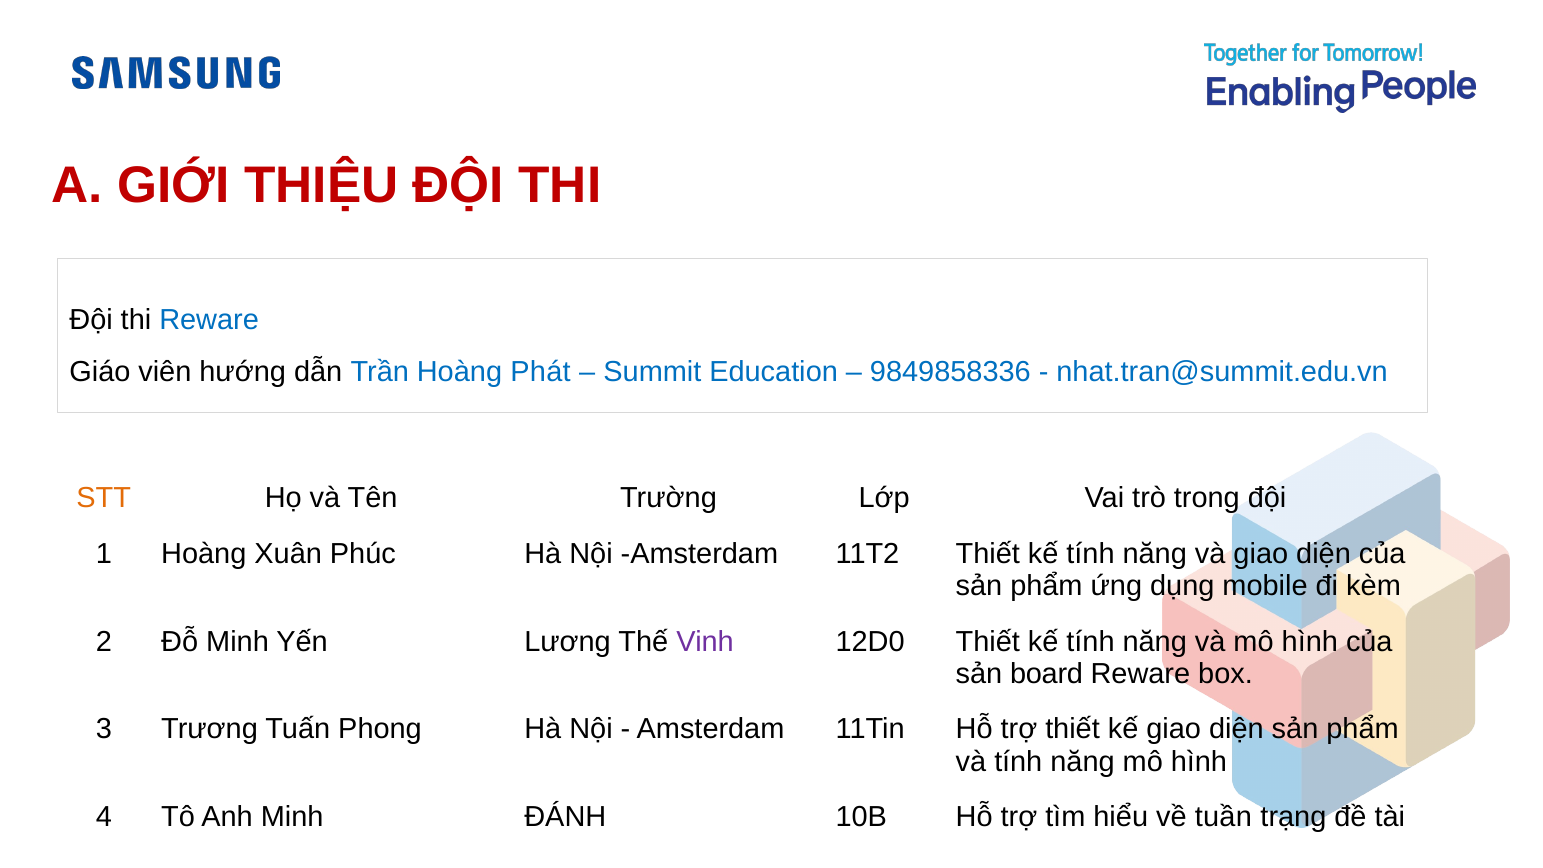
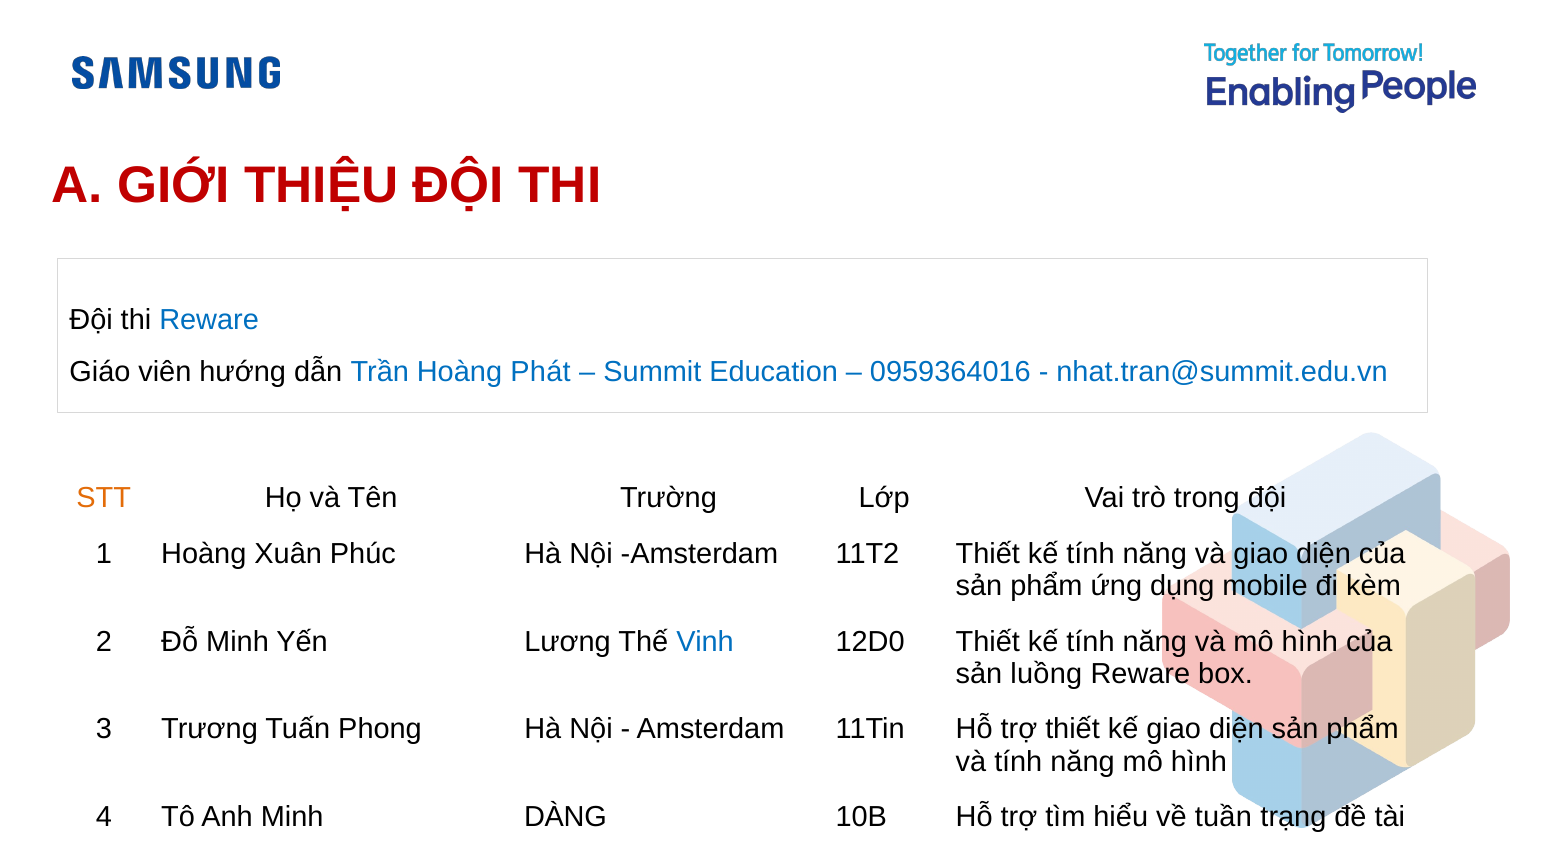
9849858336: 9849858336 -> 0959364016
Vinh colour: purple -> blue
board: board -> luồng
ĐÁNH: ĐÁNH -> DÀNG
